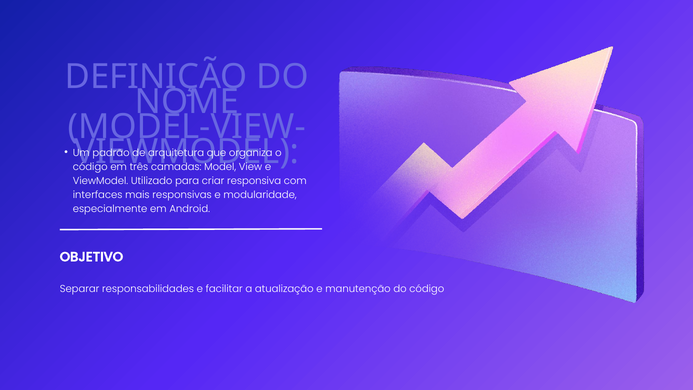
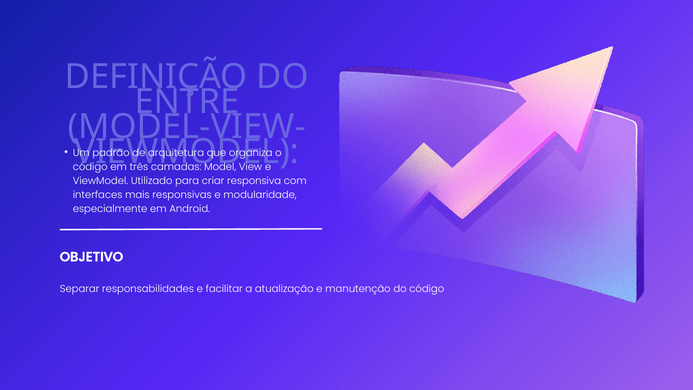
NOME: NOME -> ENTRE
